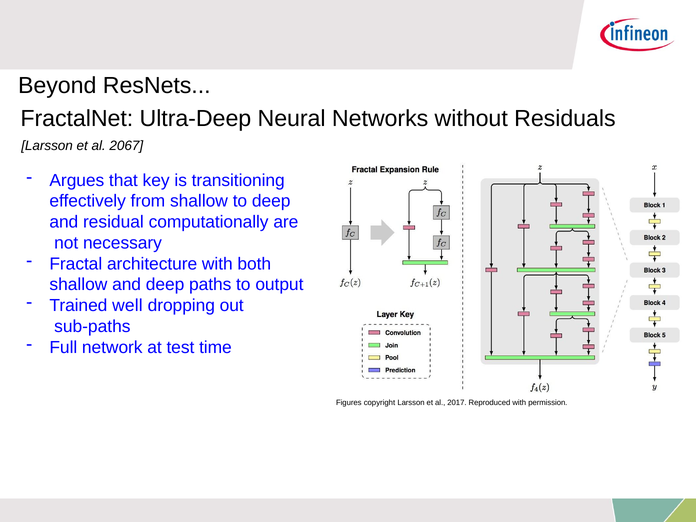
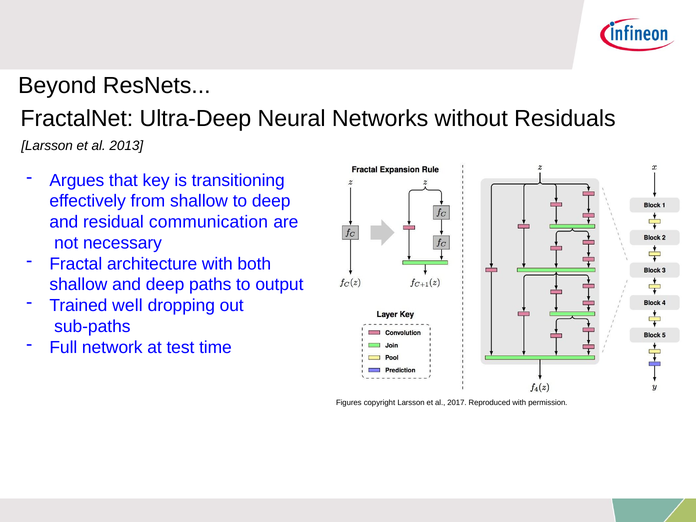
2067: 2067 -> 2013
computationally: computationally -> communication
